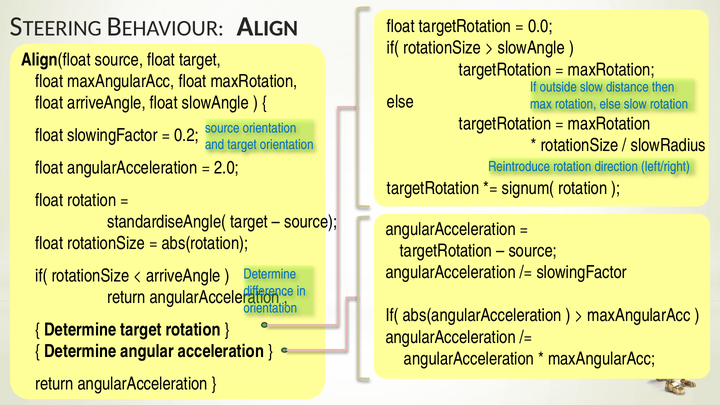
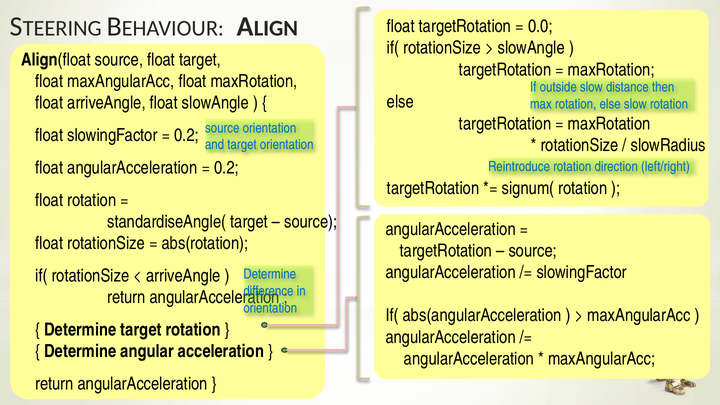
2.0 at (227, 168): 2.0 -> 0.2
